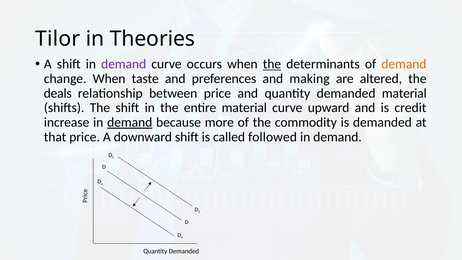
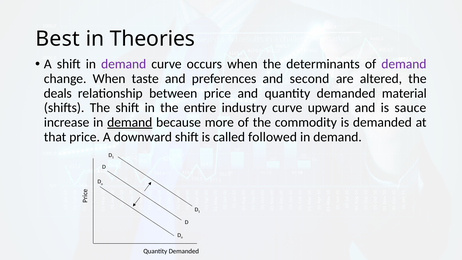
Tilor: Tilor -> Best
the at (272, 64) underline: present -> none
demand at (404, 64) colour: orange -> purple
making: making -> second
entire material: material -> industry
credit: credit -> sauce
